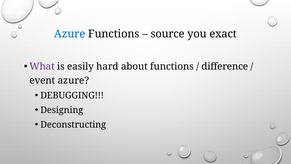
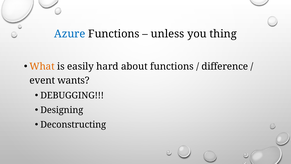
source: source -> unless
exact: exact -> thing
What colour: purple -> orange
event azure: azure -> wants
